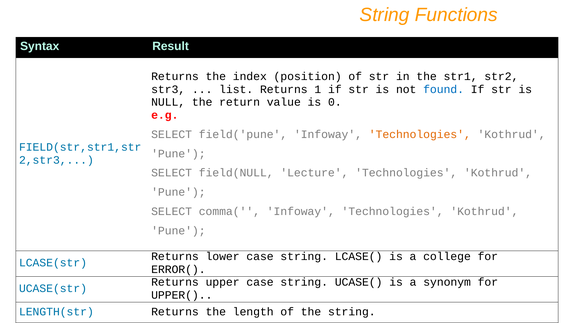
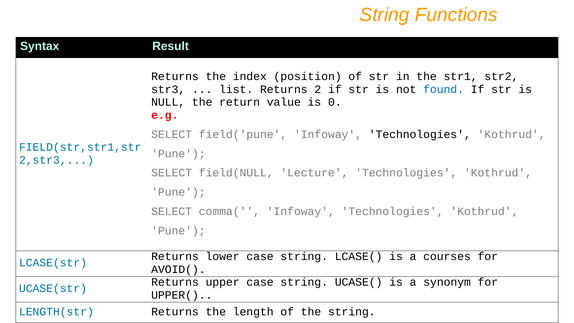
1: 1 -> 2
Technologies at (420, 134) colour: orange -> black
college: college -> courses
ERROR(: ERROR( -> AVOID(
